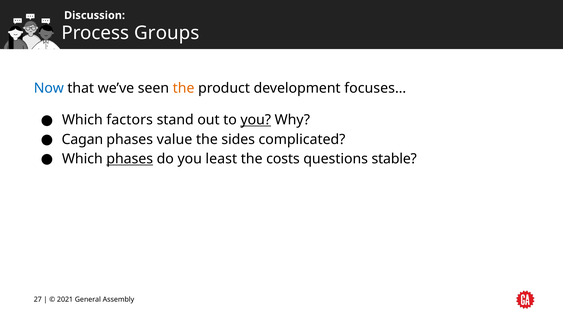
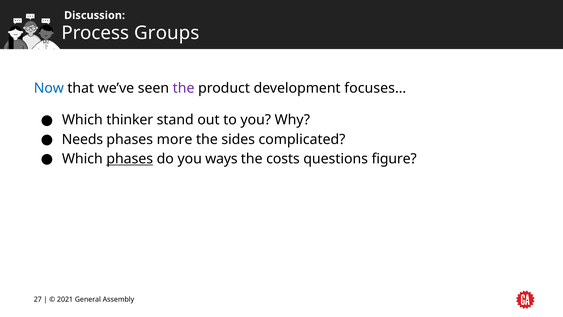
the at (184, 88) colour: orange -> purple
factors: factors -> thinker
you at (256, 120) underline: present -> none
Cagan: Cagan -> Needs
value: value -> more
least: least -> ways
stable: stable -> figure
